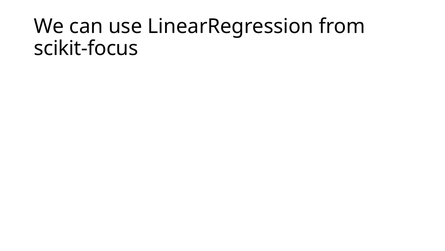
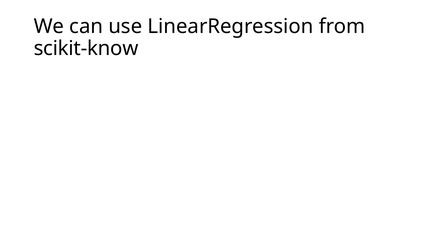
scikit-focus: scikit-focus -> scikit-know
